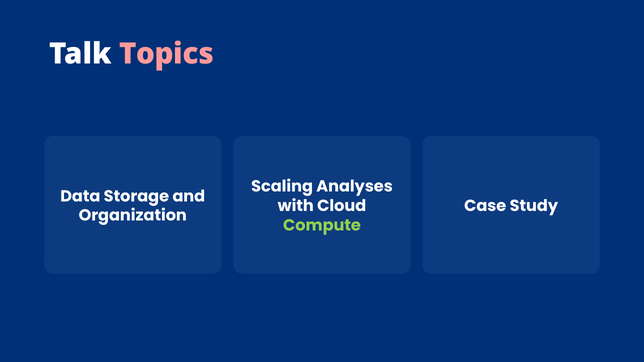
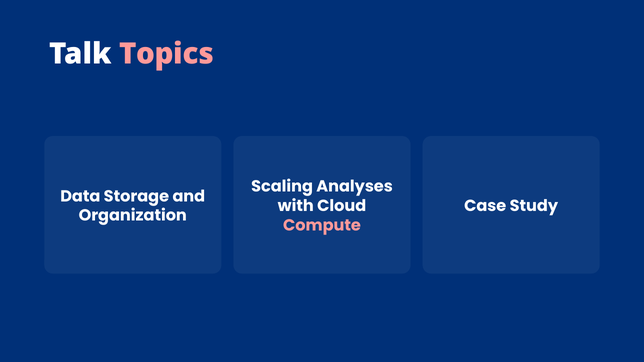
Compute colour: light green -> pink
